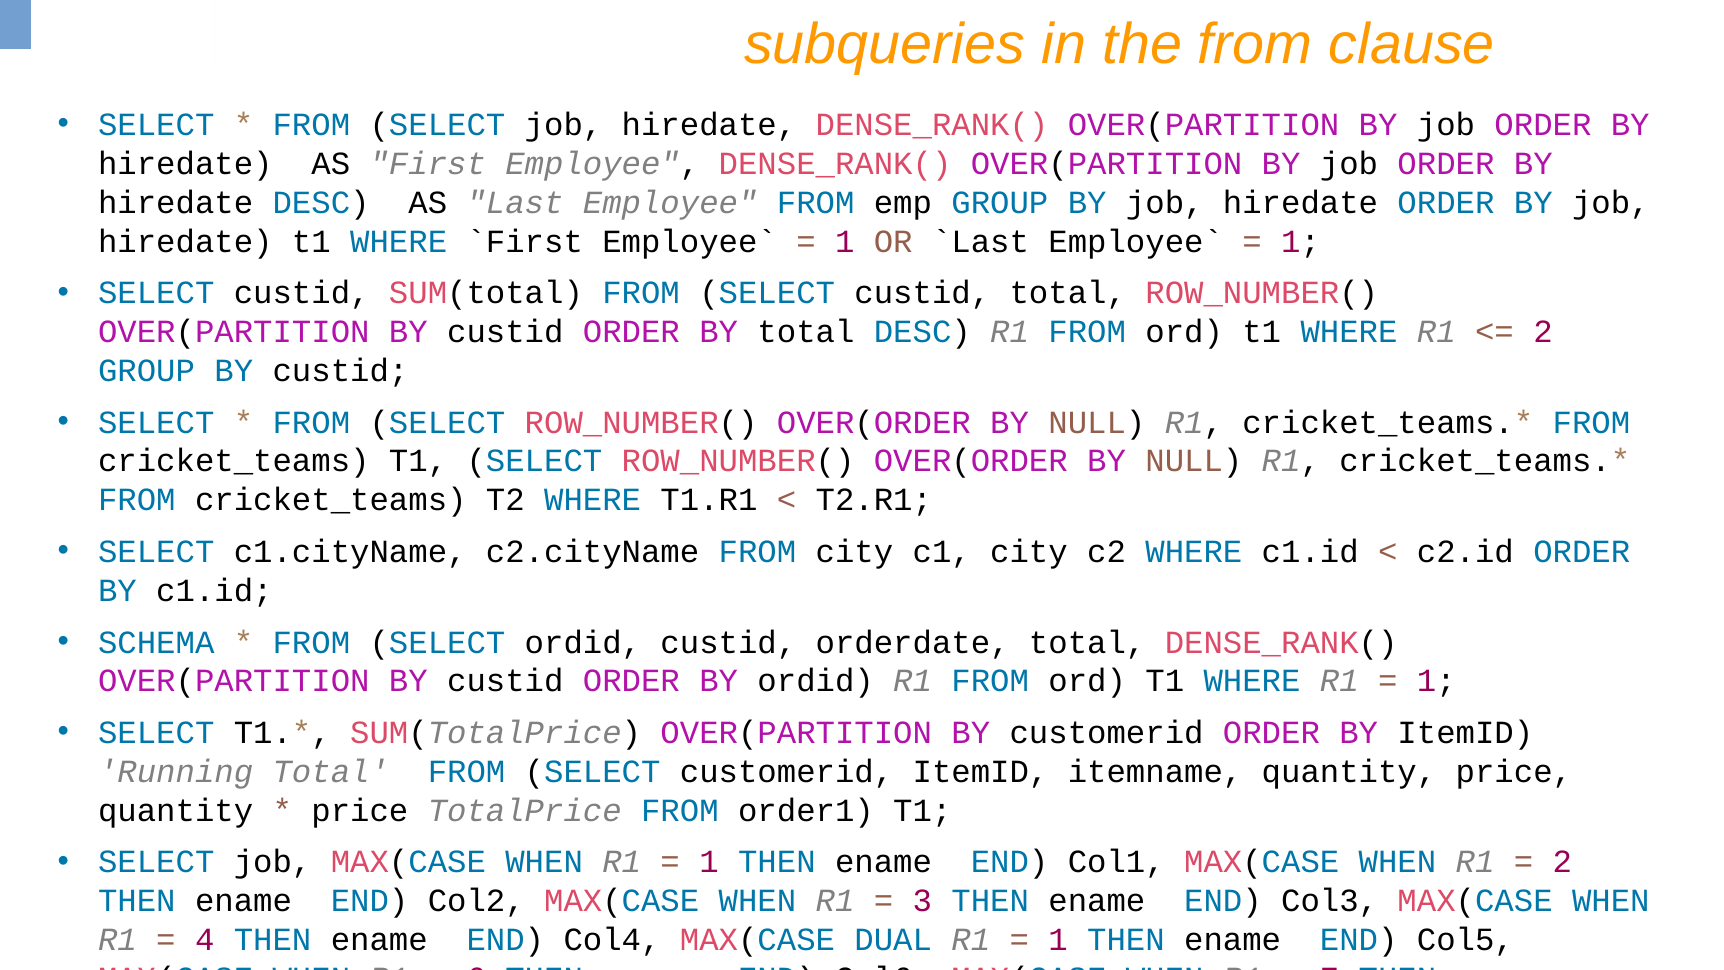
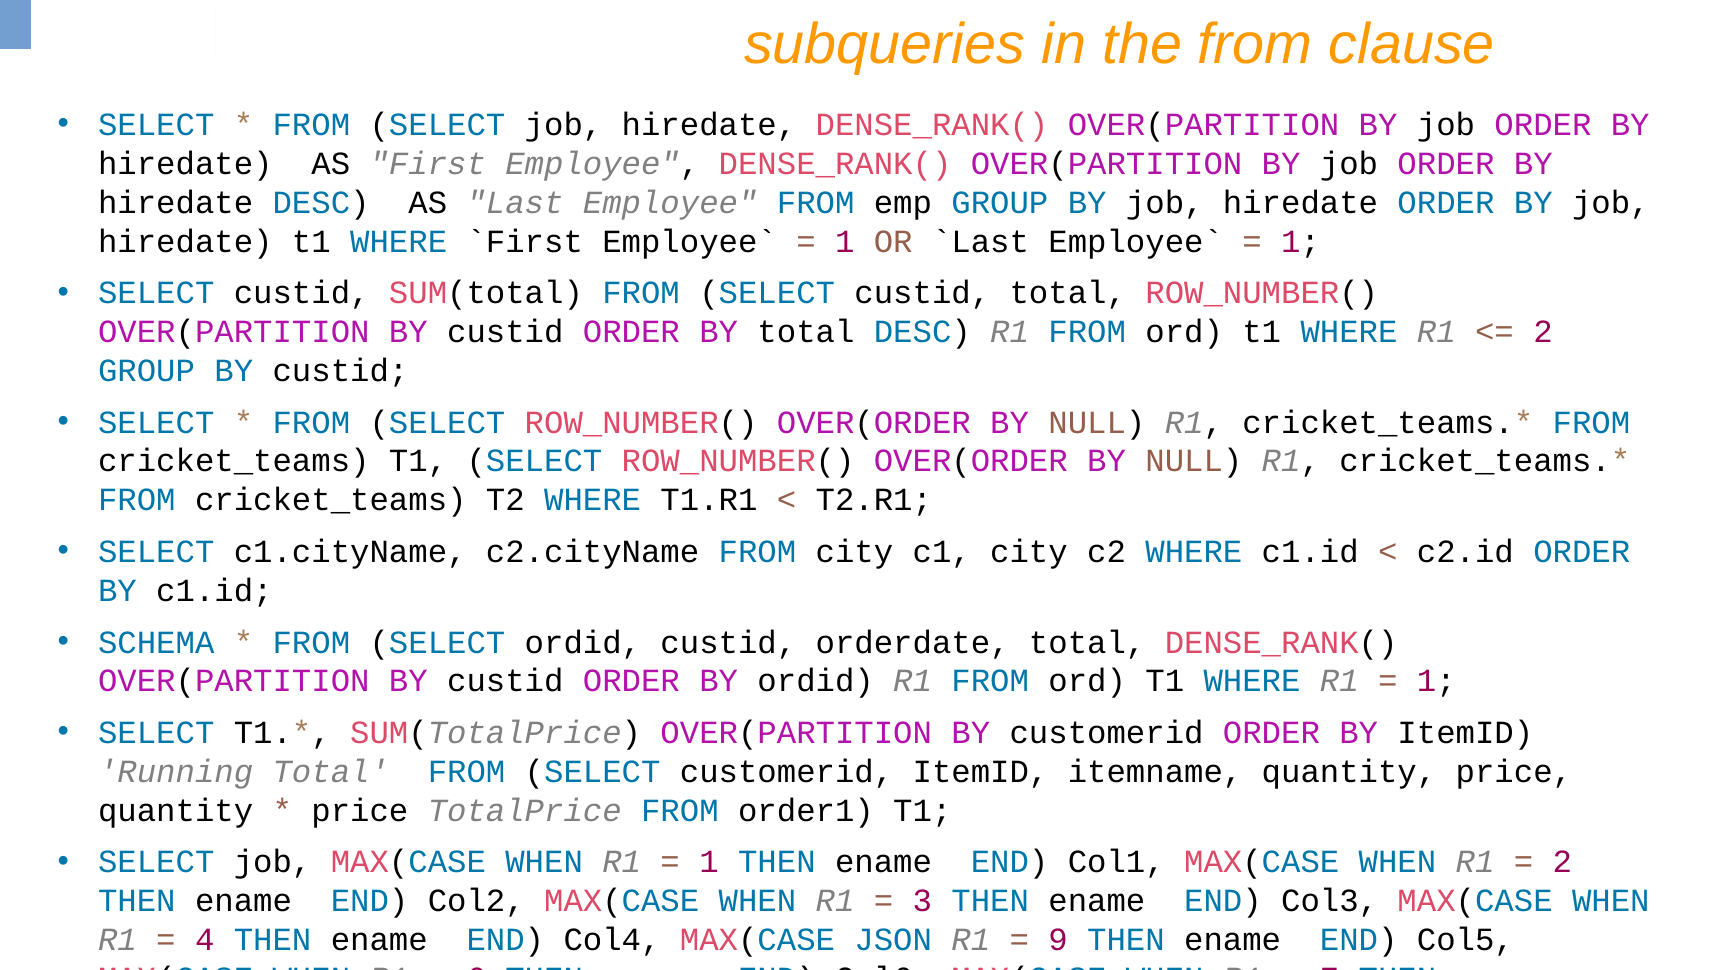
DUAL: DUAL -> JSON
1 at (1058, 940): 1 -> 9
